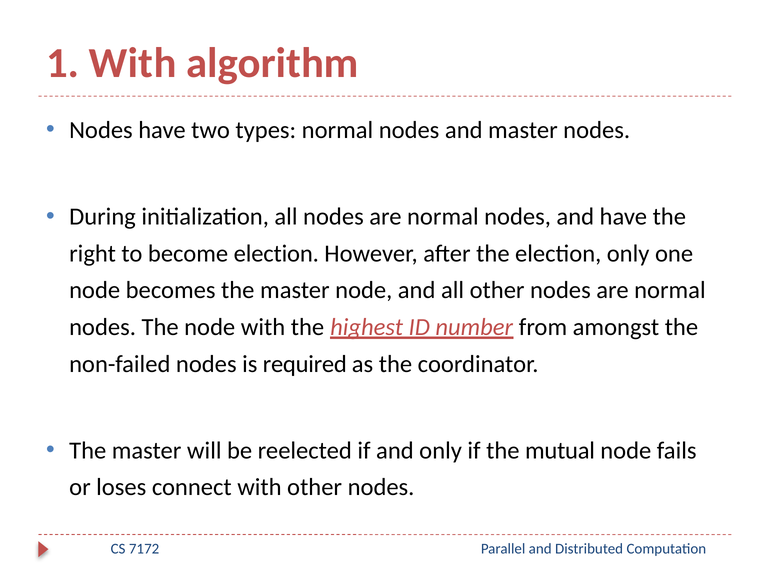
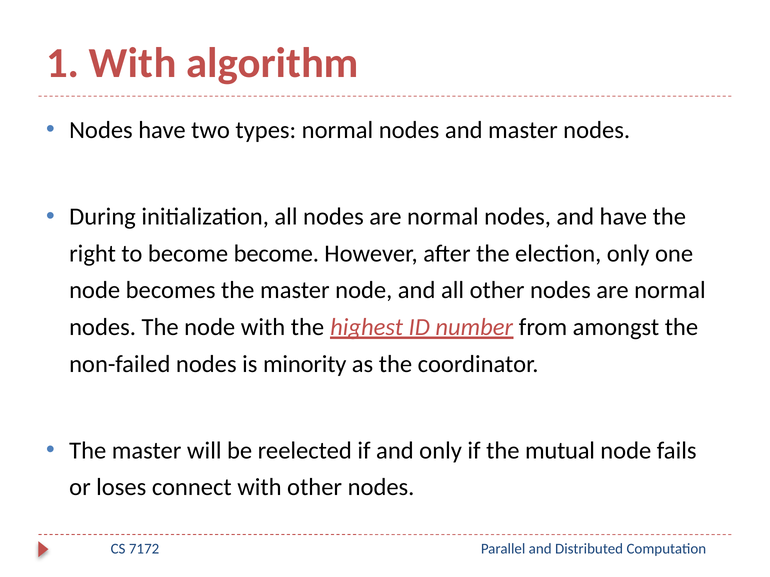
become election: election -> become
required: required -> minority
